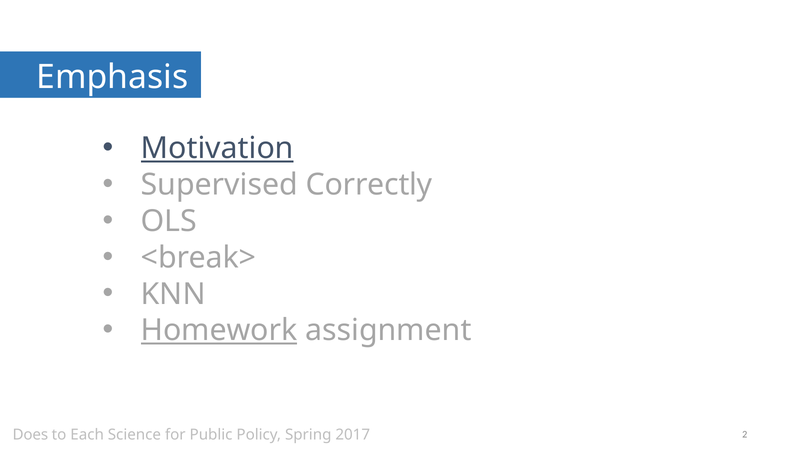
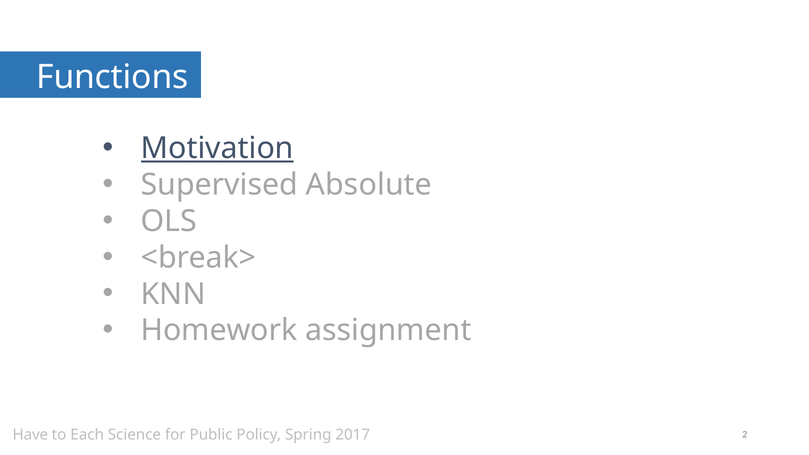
Emphasis: Emphasis -> Functions
Correctly: Correctly -> Absolute
Homework underline: present -> none
Does: Does -> Have
